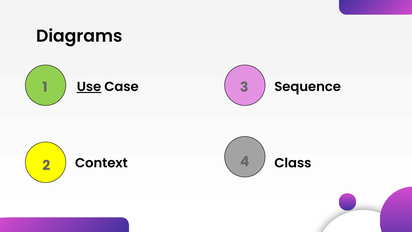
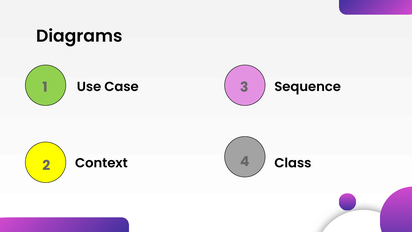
Use underline: present -> none
